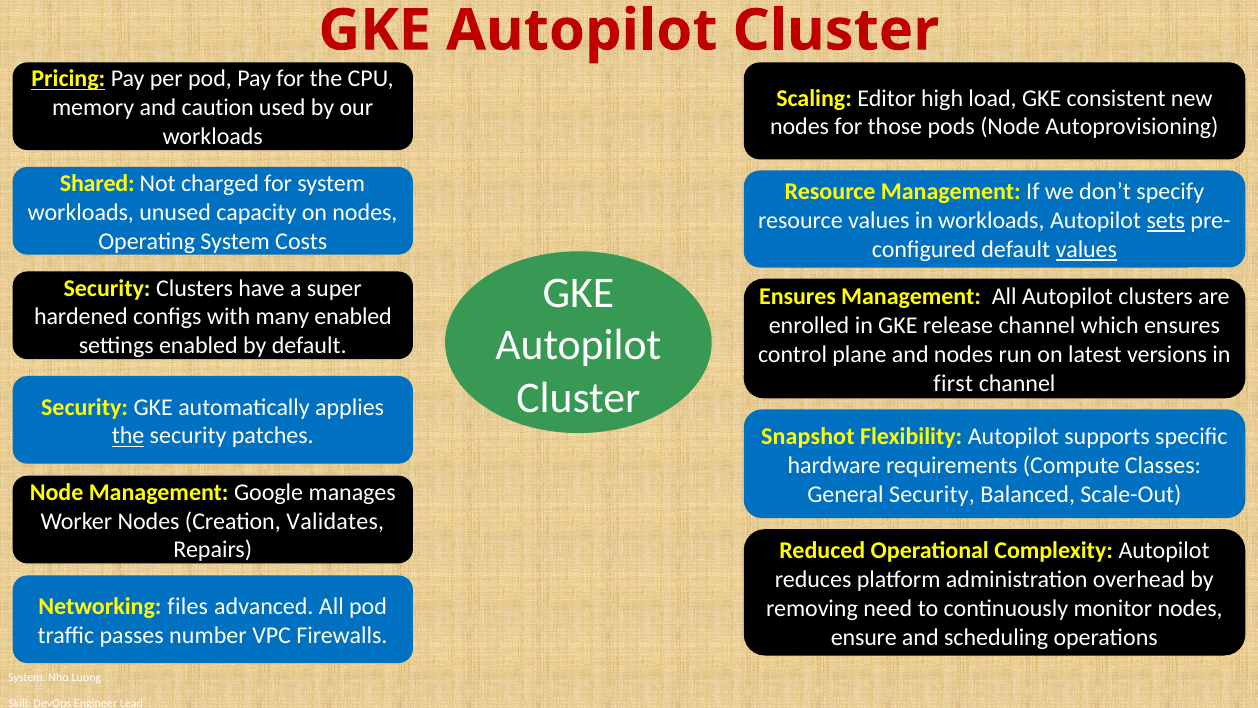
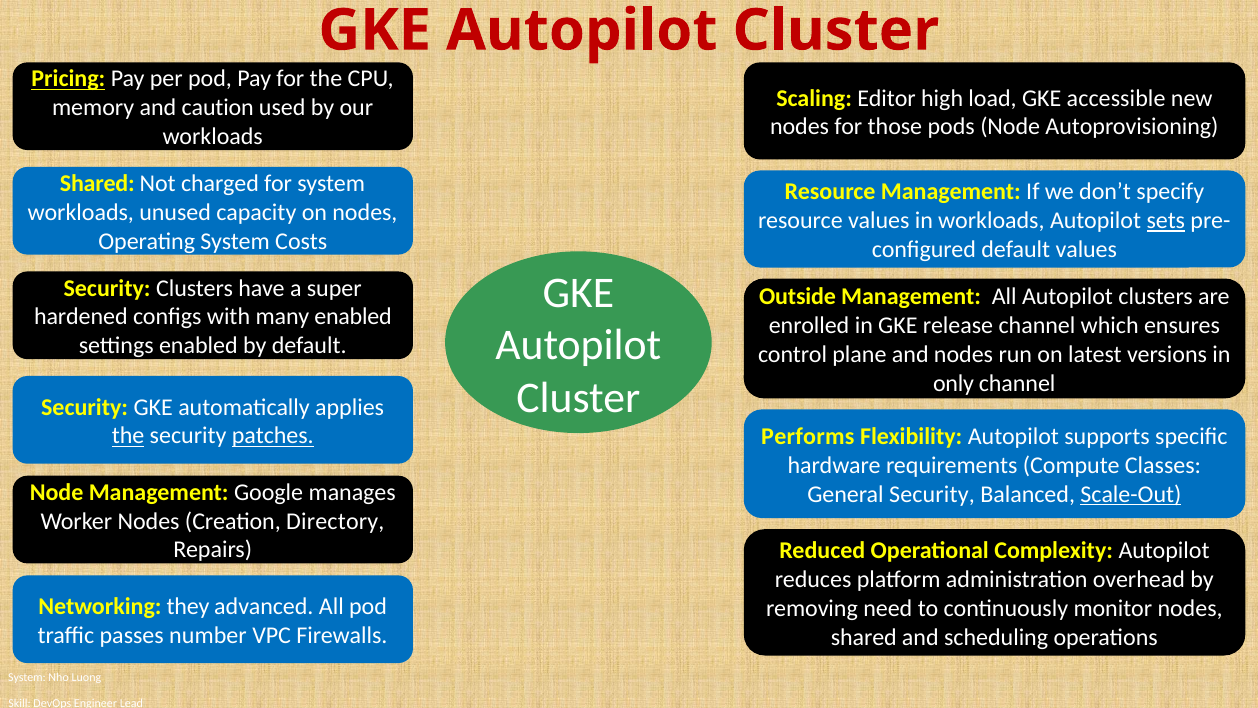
consistent: consistent -> accessible
values at (1086, 249) underline: present -> none
Ensures at (797, 297): Ensures -> Outside
first: first -> only
patches underline: none -> present
Snapshot: Snapshot -> Performs
Scale-Out underline: none -> present
Validates: Validates -> Directory
files: files -> they
ensure at (864, 637): ensure -> shared
